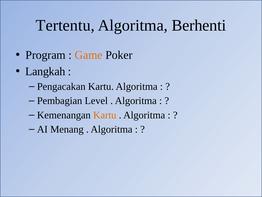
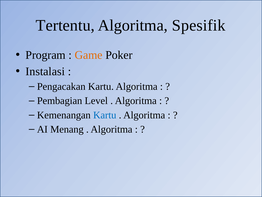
Berhenti: Berhenti -> Spesifik
Langkah: Langkah -> Instalasi
Kartu at (105, 115) colour: orange -> blue
